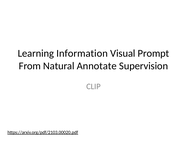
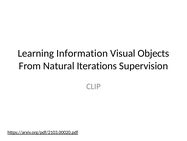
Prompt: Prompt -> Objects
Annotate: Annotate -> Iterations
